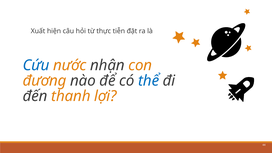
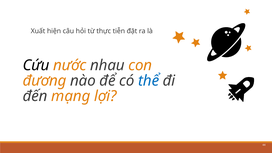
Cứu colour: blue -> black
nhận: nhận -> nhau
thanh: thanh -> mạng
